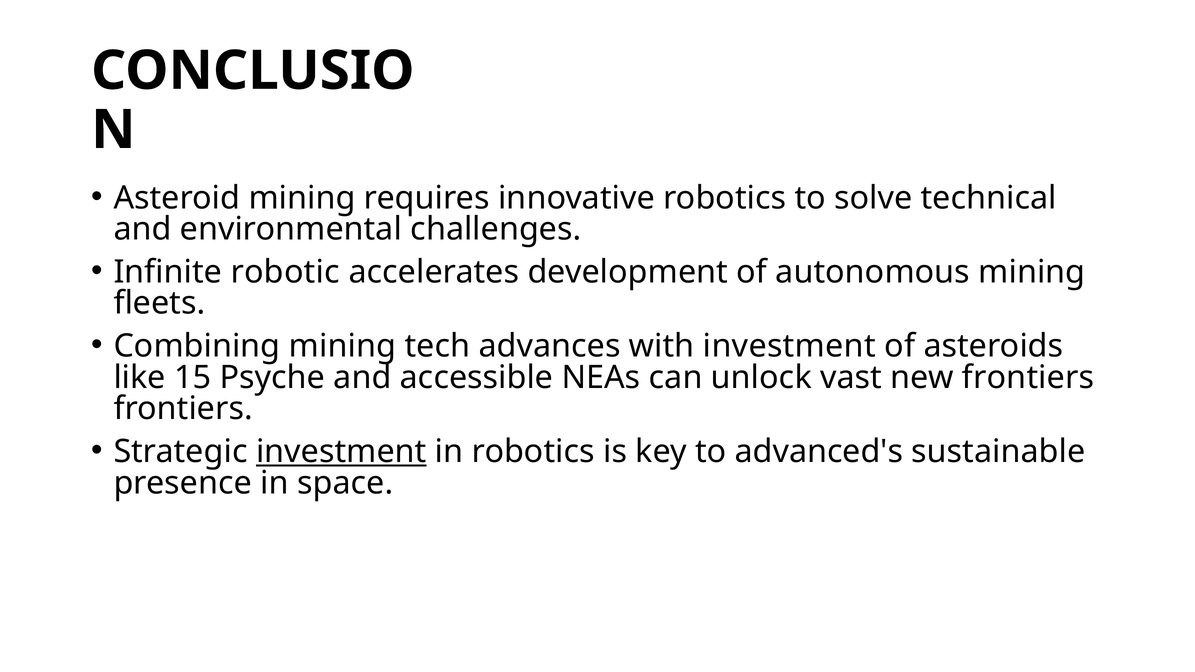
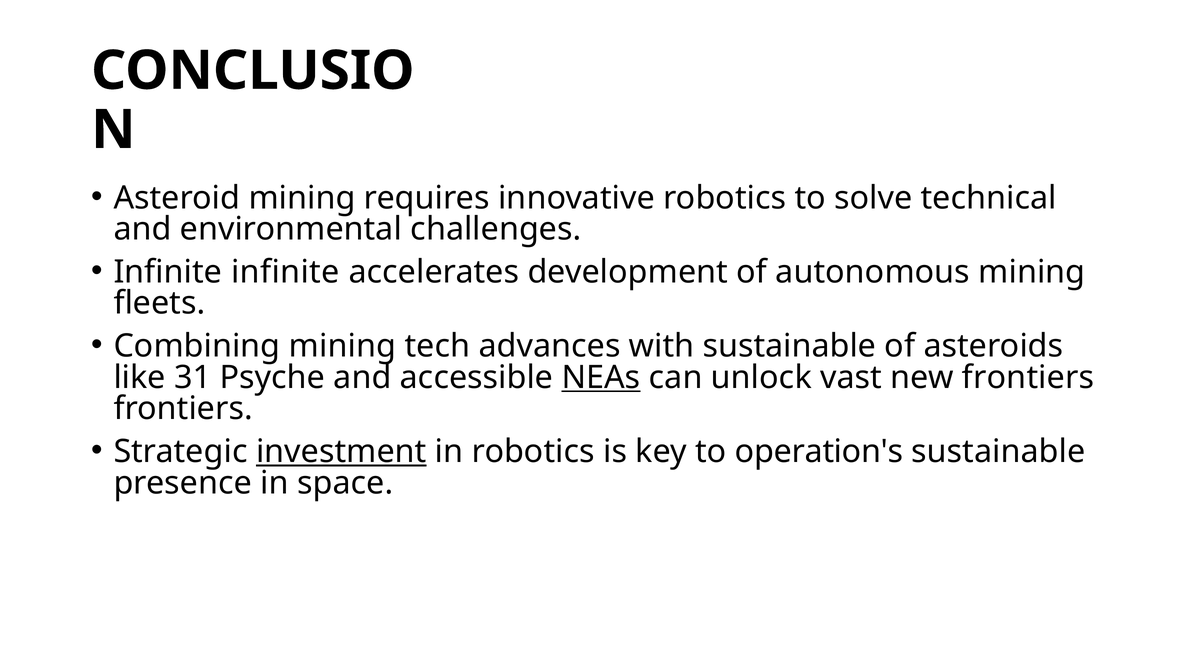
Infinite robotic: robotic -> infinite
with investment: investment -> sustainable
15: 15 -> 31
NEAs underline: none -> present
advanced's: advanced's -> operation's
